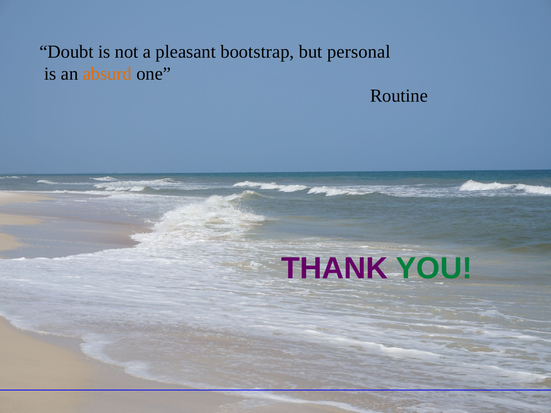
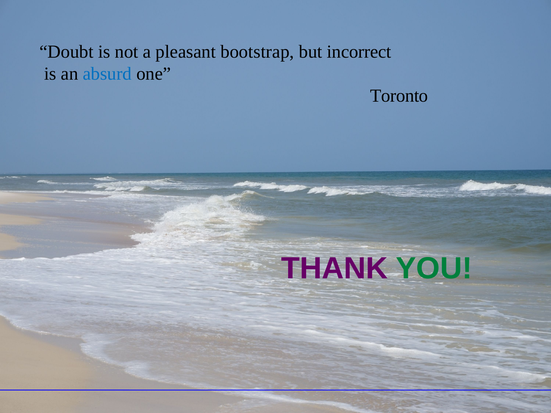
personal: personal -> incorrect
absurd colour: orange -> blue
Routine: Routine -> Toronto
